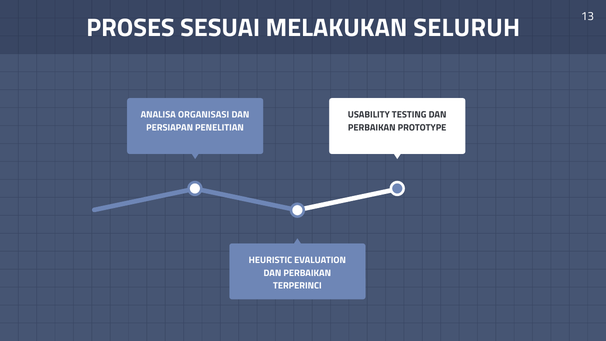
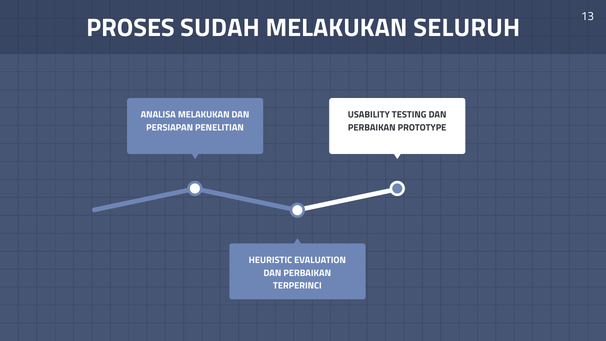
SESUAI: SESUAI -> SUDAH
ANALISA ORGANISASI: ORGANISASI -> MELAKUKAN
